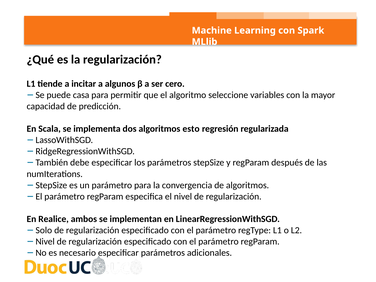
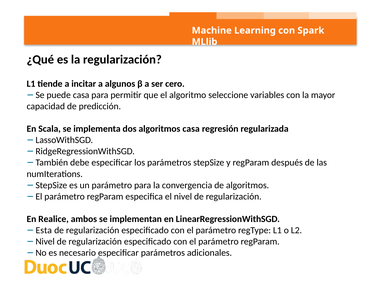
algoritmos esto: esto -> casa
Solo: Solo -> Esta
